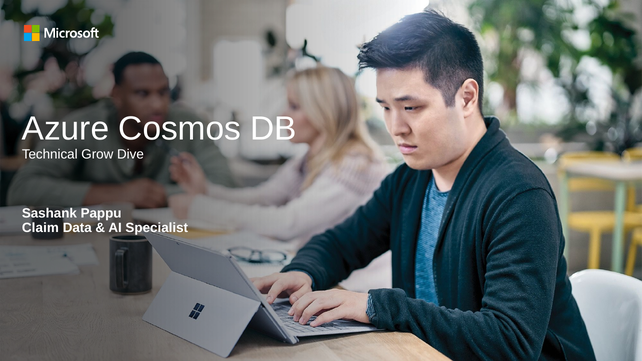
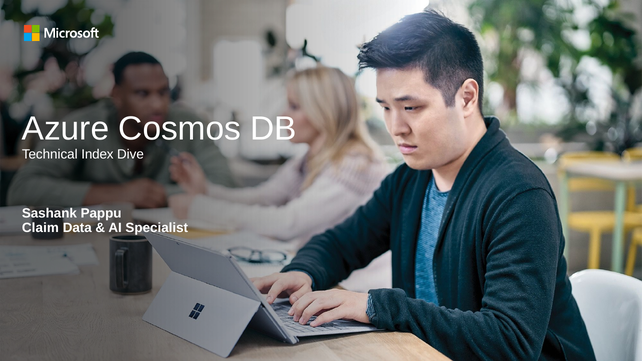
Grow: Grow -> Index
